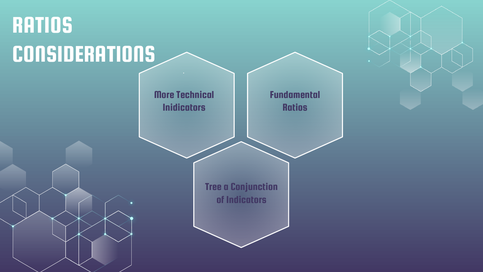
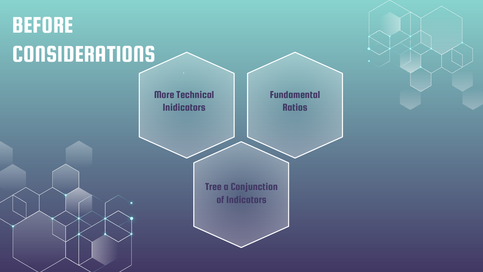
RATIOS at (43, 25): RATIOS -> BEFORE
